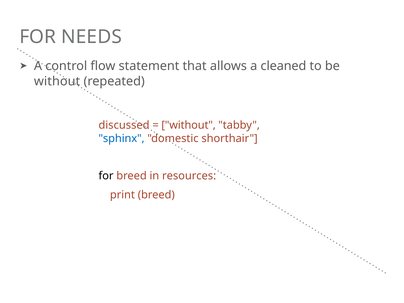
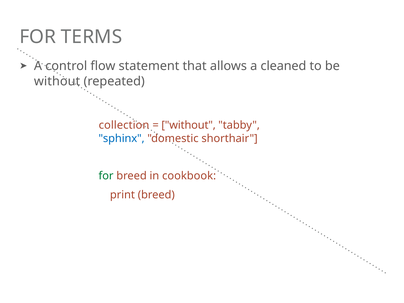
NEEDS: NEEDS -> TERMS
discussed: discussed -> collection
for at (106, 176) colour: black -> green
resources: resources -> cookbook
